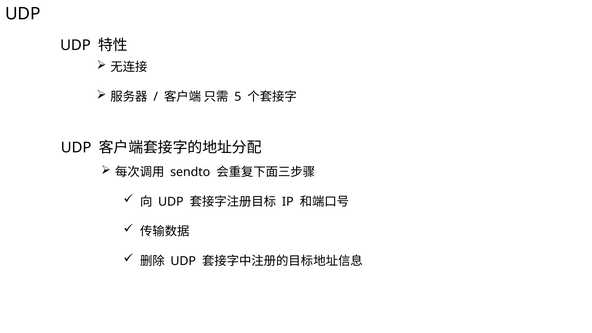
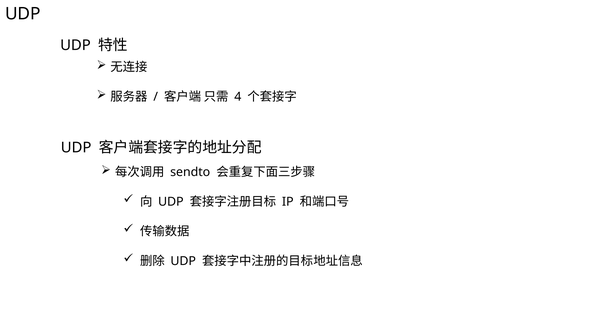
5: 5 -> 4
